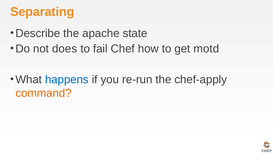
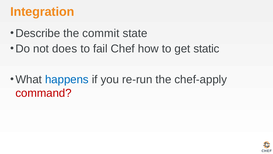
Separating: Separating -> Integration
apache: apache -> commit
motd: motd -> static
command colour: orange -> red
